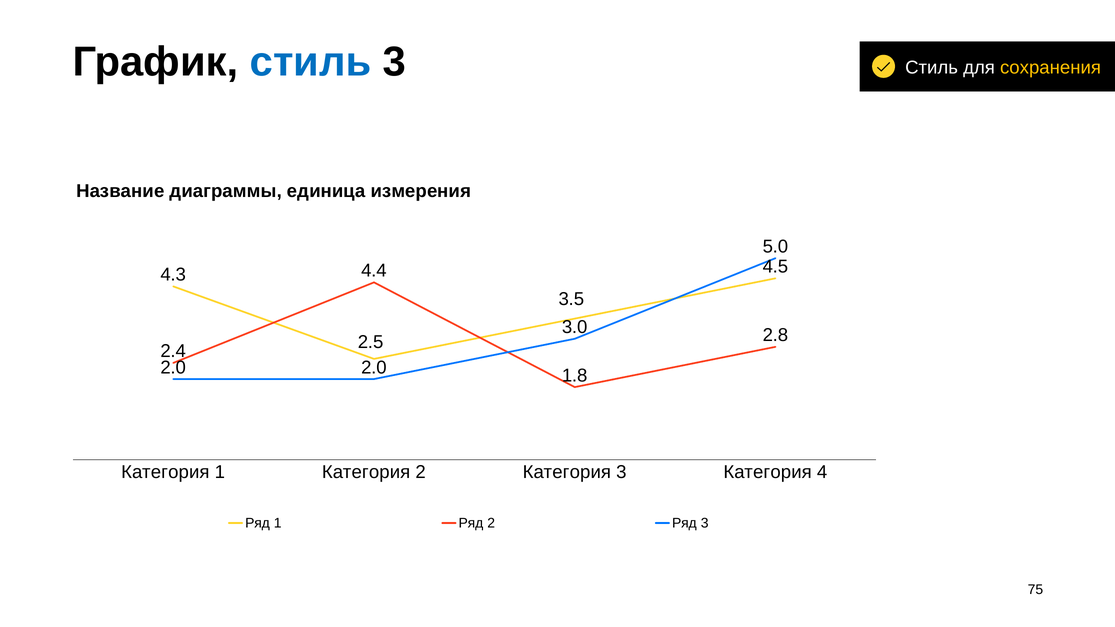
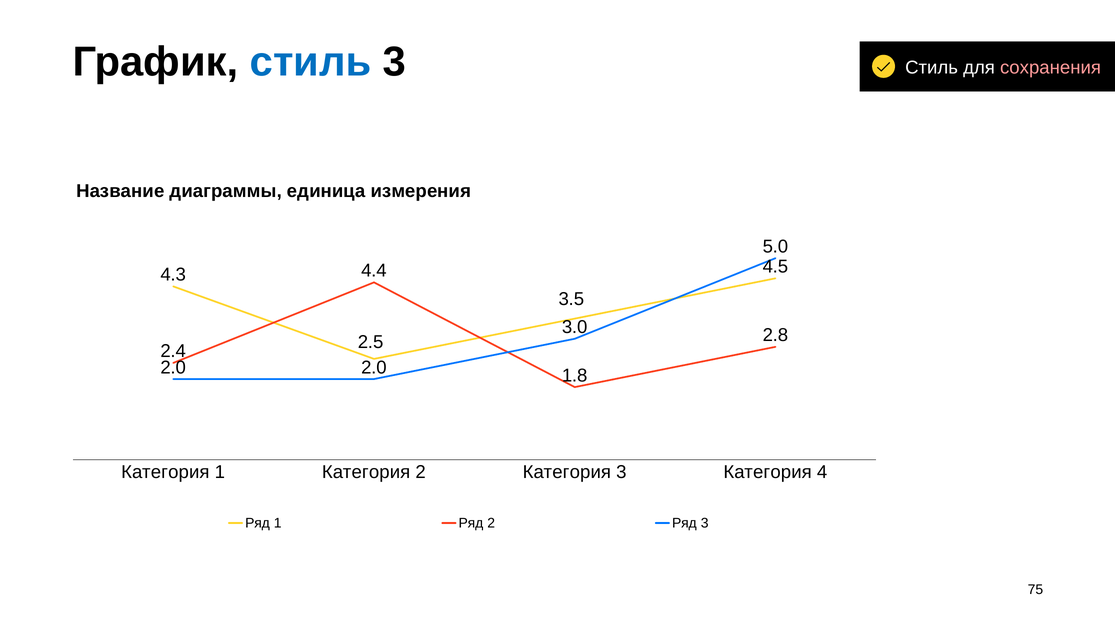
сохранения colour: yellow -> pink
